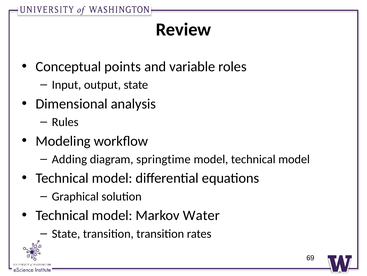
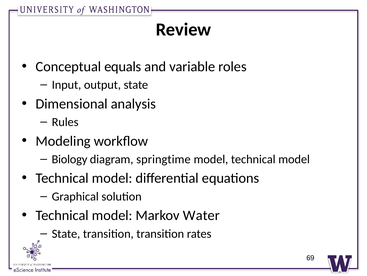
points: points -> equals
Adding: Adding -> Biology
